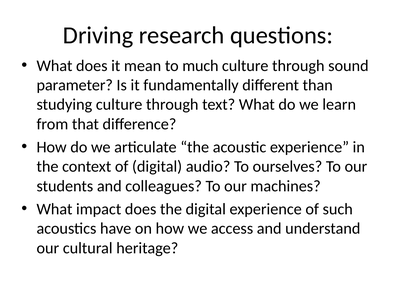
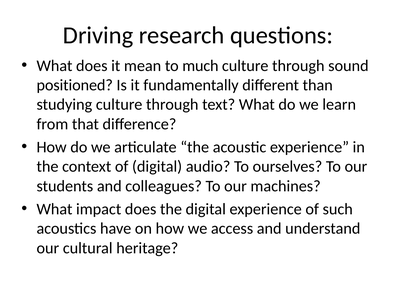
parameter: parameter -> positioned
